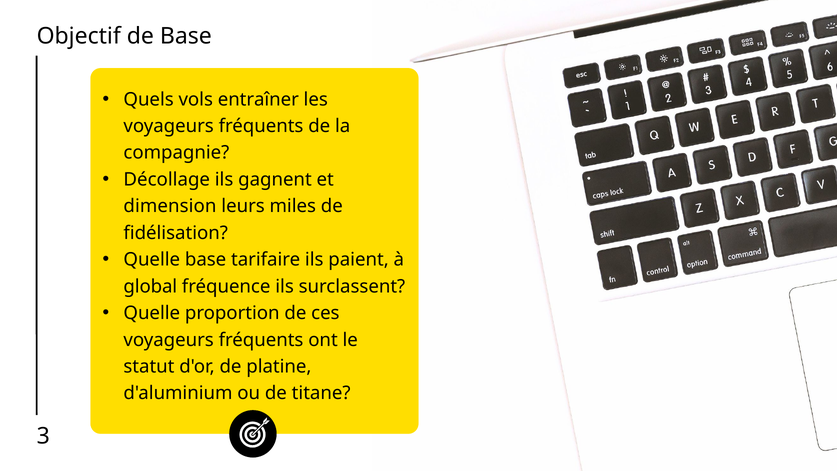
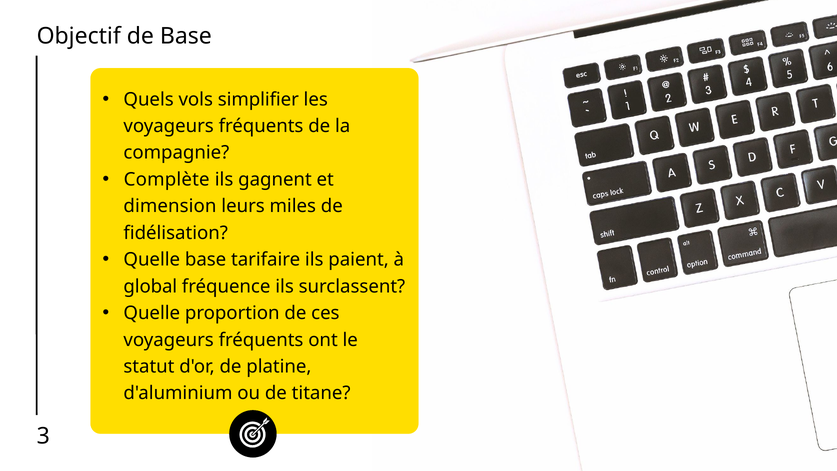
entraîner: entraîner -> simplifier
Décollage: Décollage -> Complète
